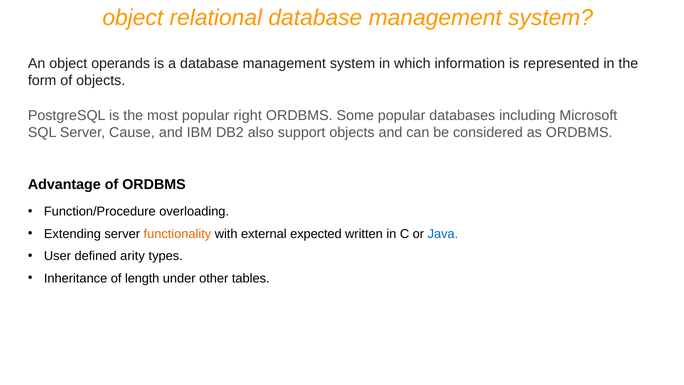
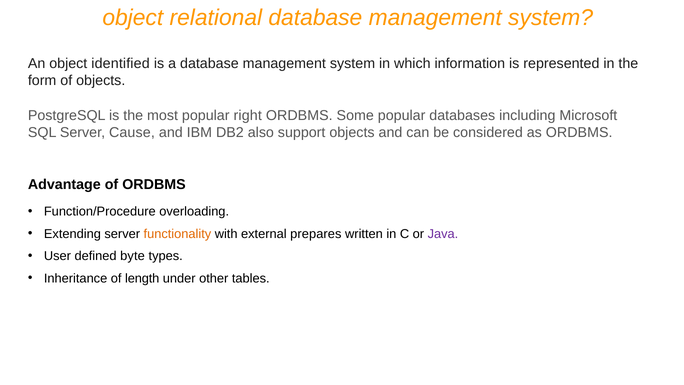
operands: operands -> identified
expected: expected -> prepares
Java colour: blue -> purple
arity: arity -> byte
